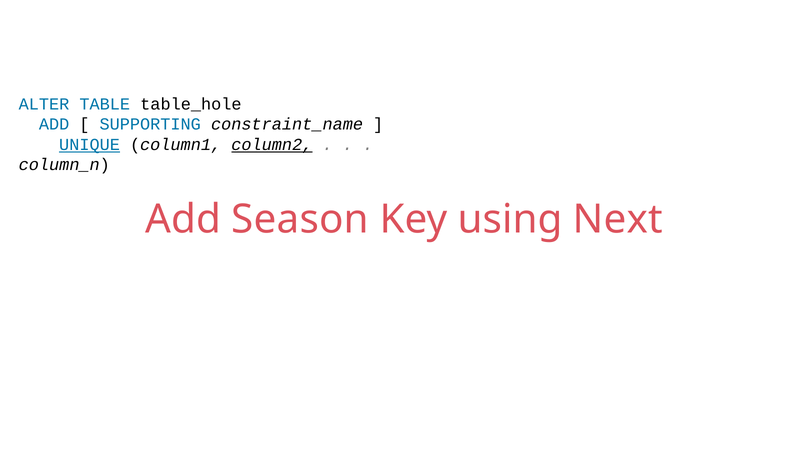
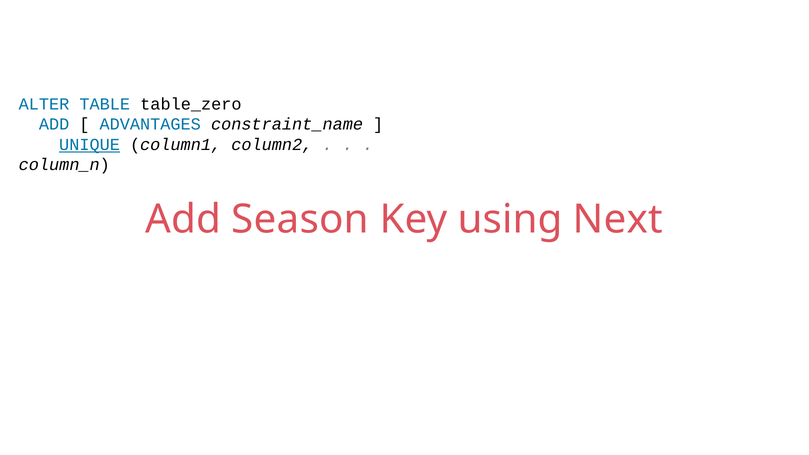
table_hole: table_hole -> table_zero
SUPPORTING: SUPPORTING -> ADVANTAGES
column2 underline: present -> none
